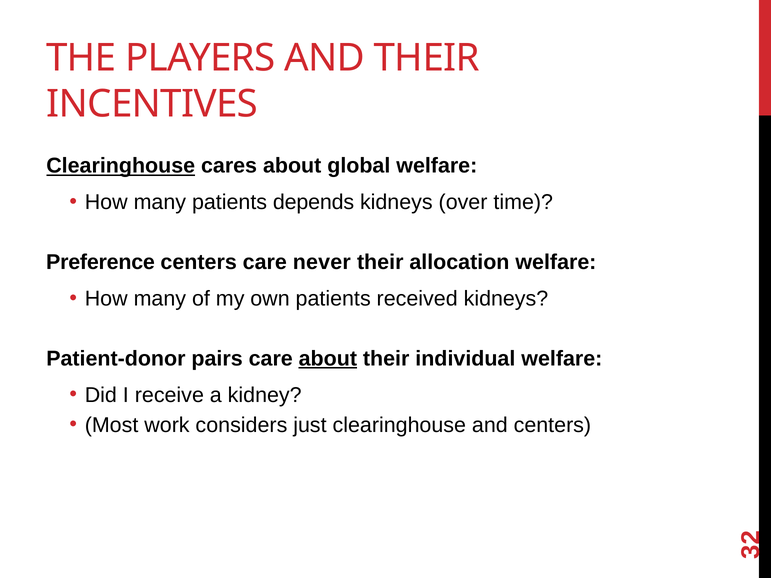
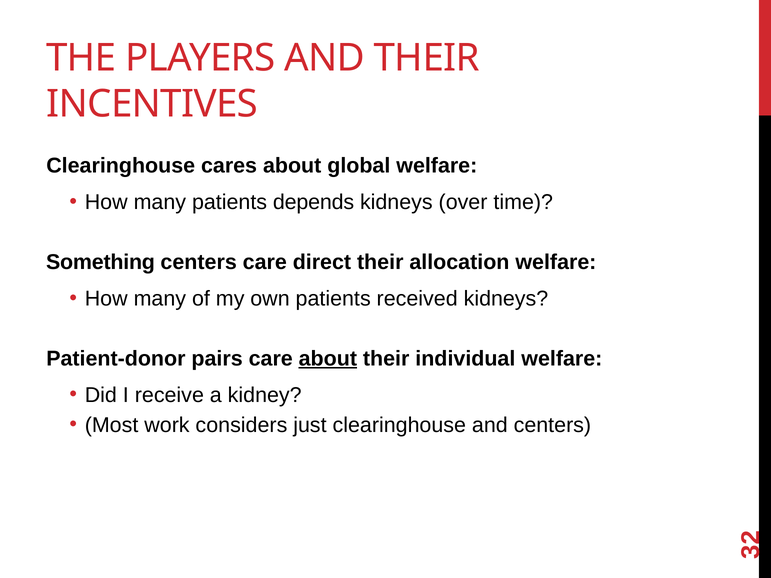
Clearinghouse at (121, 166) underline: present -> none
Preference: Preference -> Something
never: never -> direct
